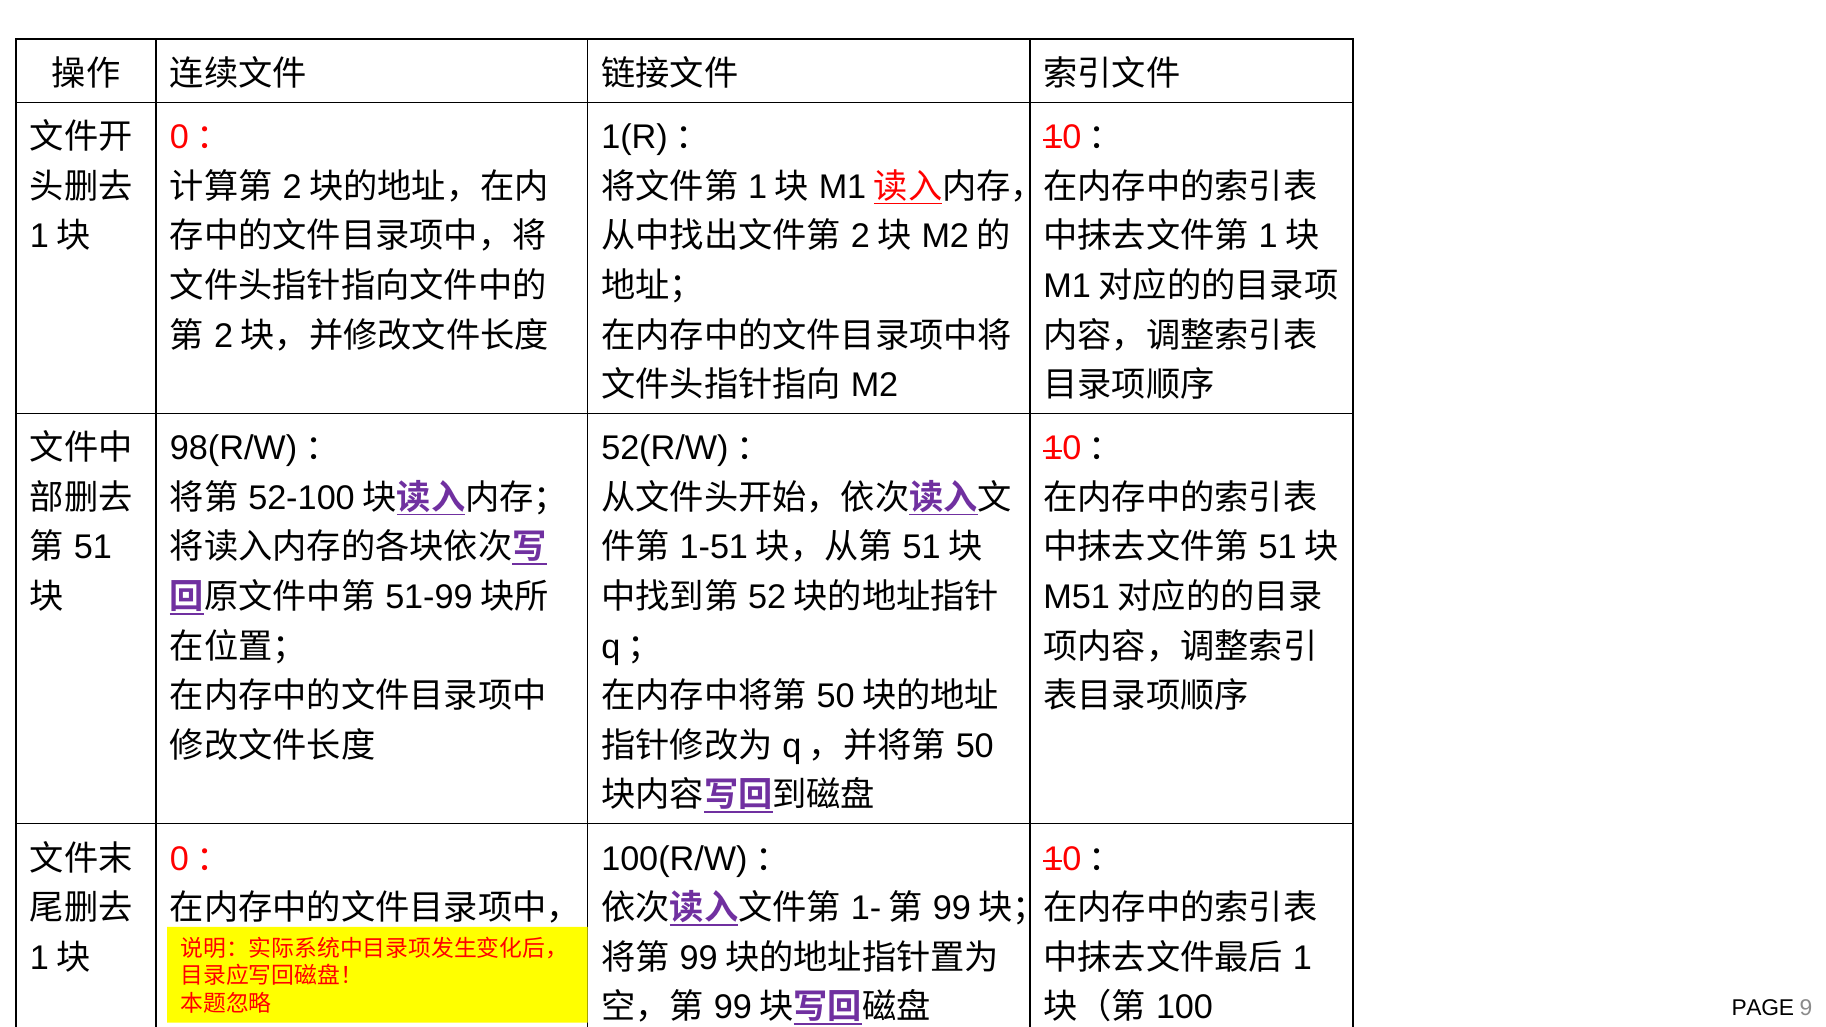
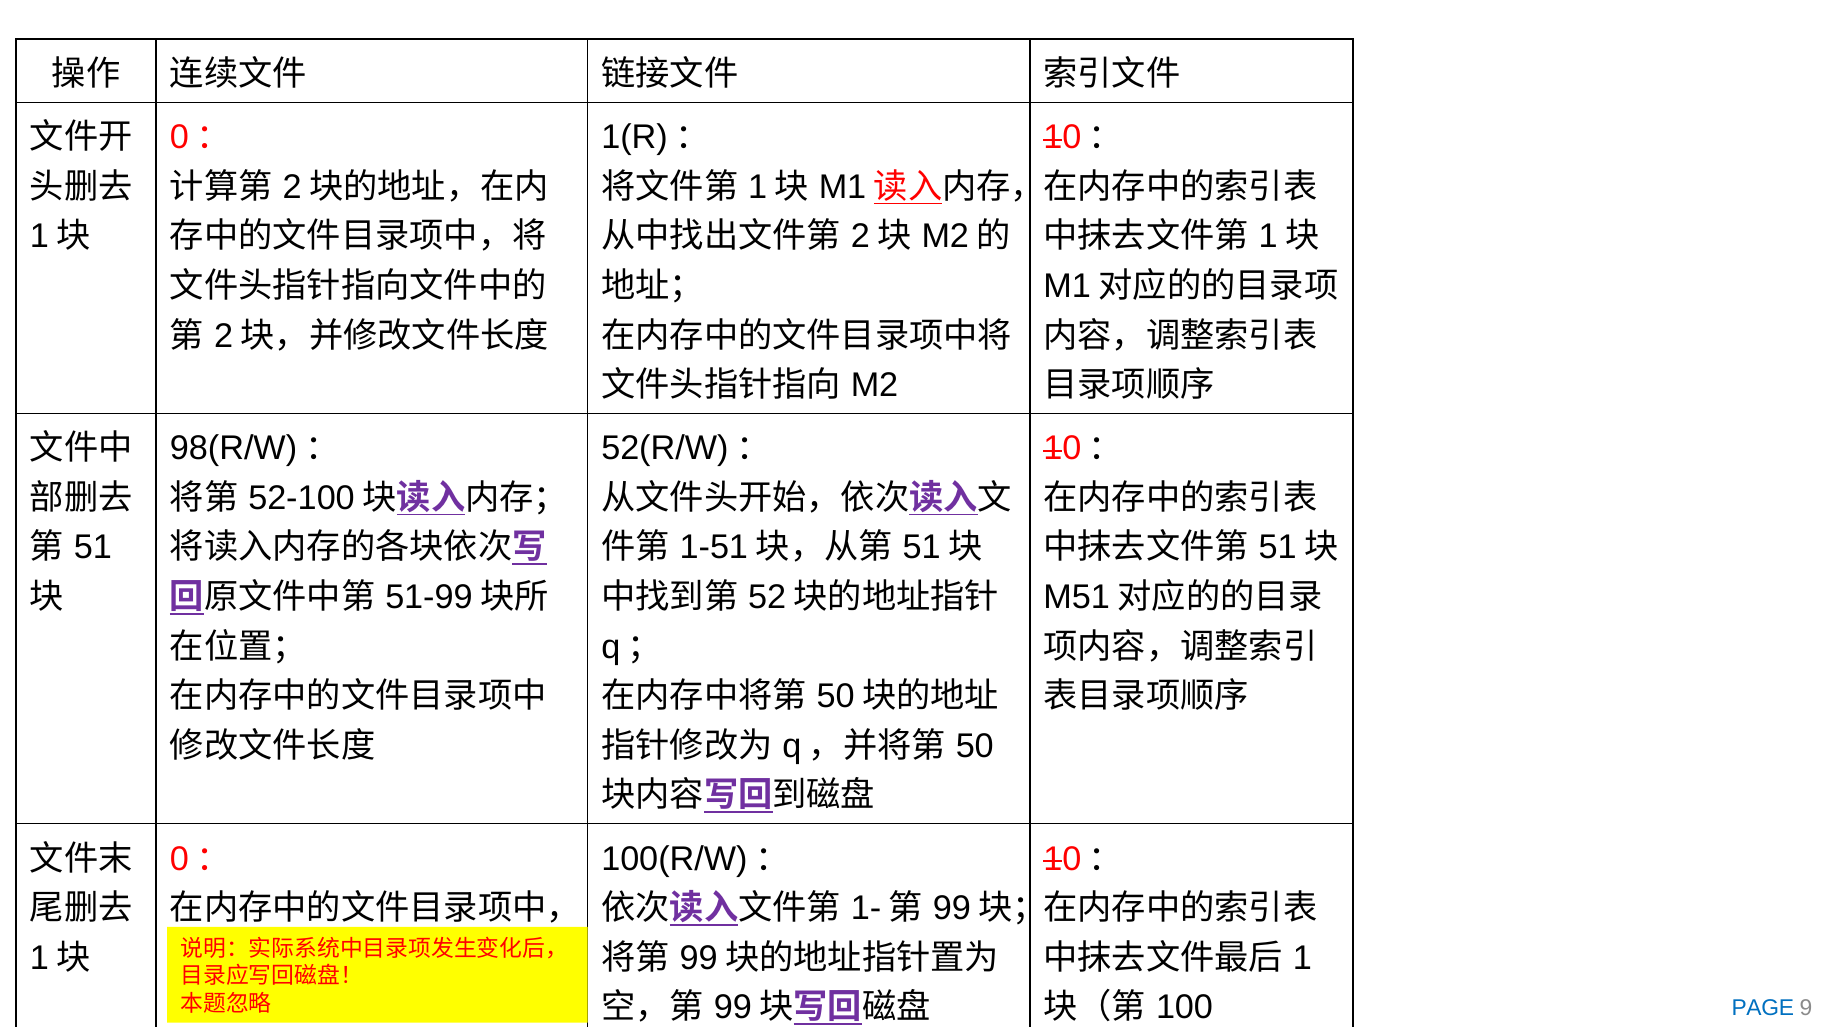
PAGE colour: black -> blue
